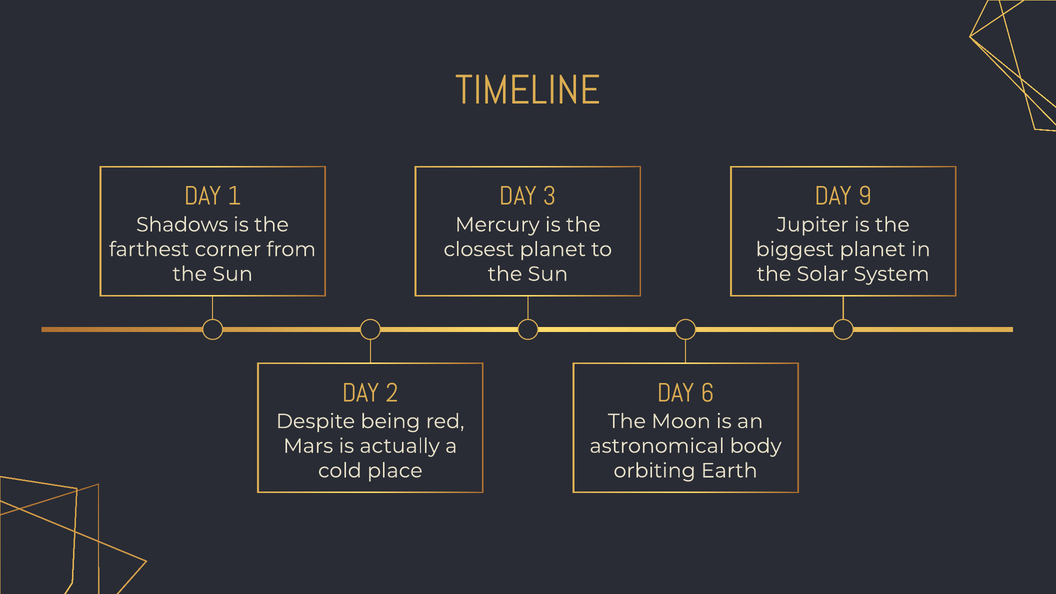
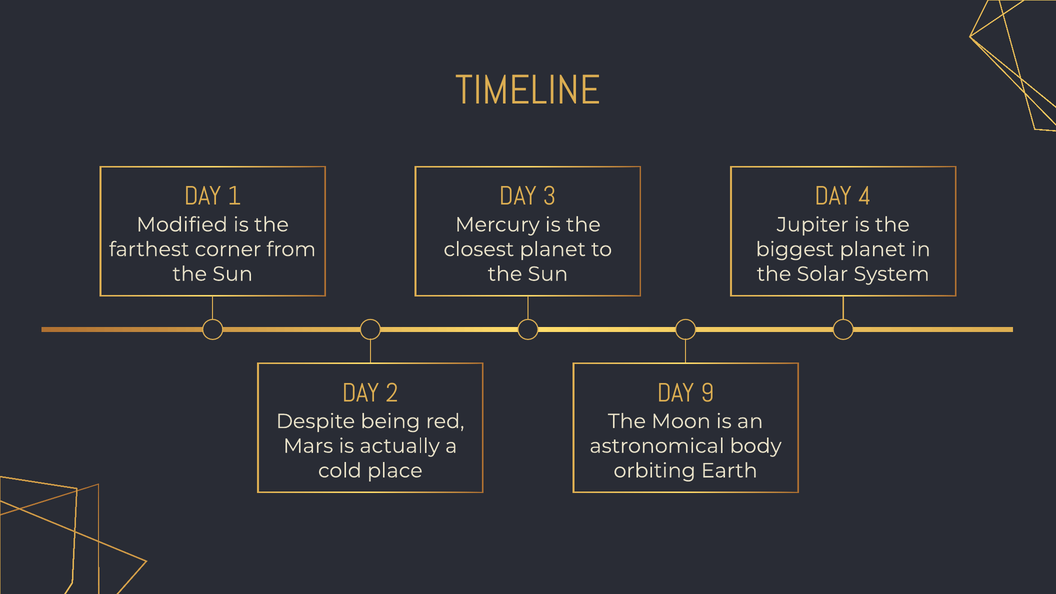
9: 9 -> 4
Shadows: Shadows -> Modified
6: 6 -> 9
